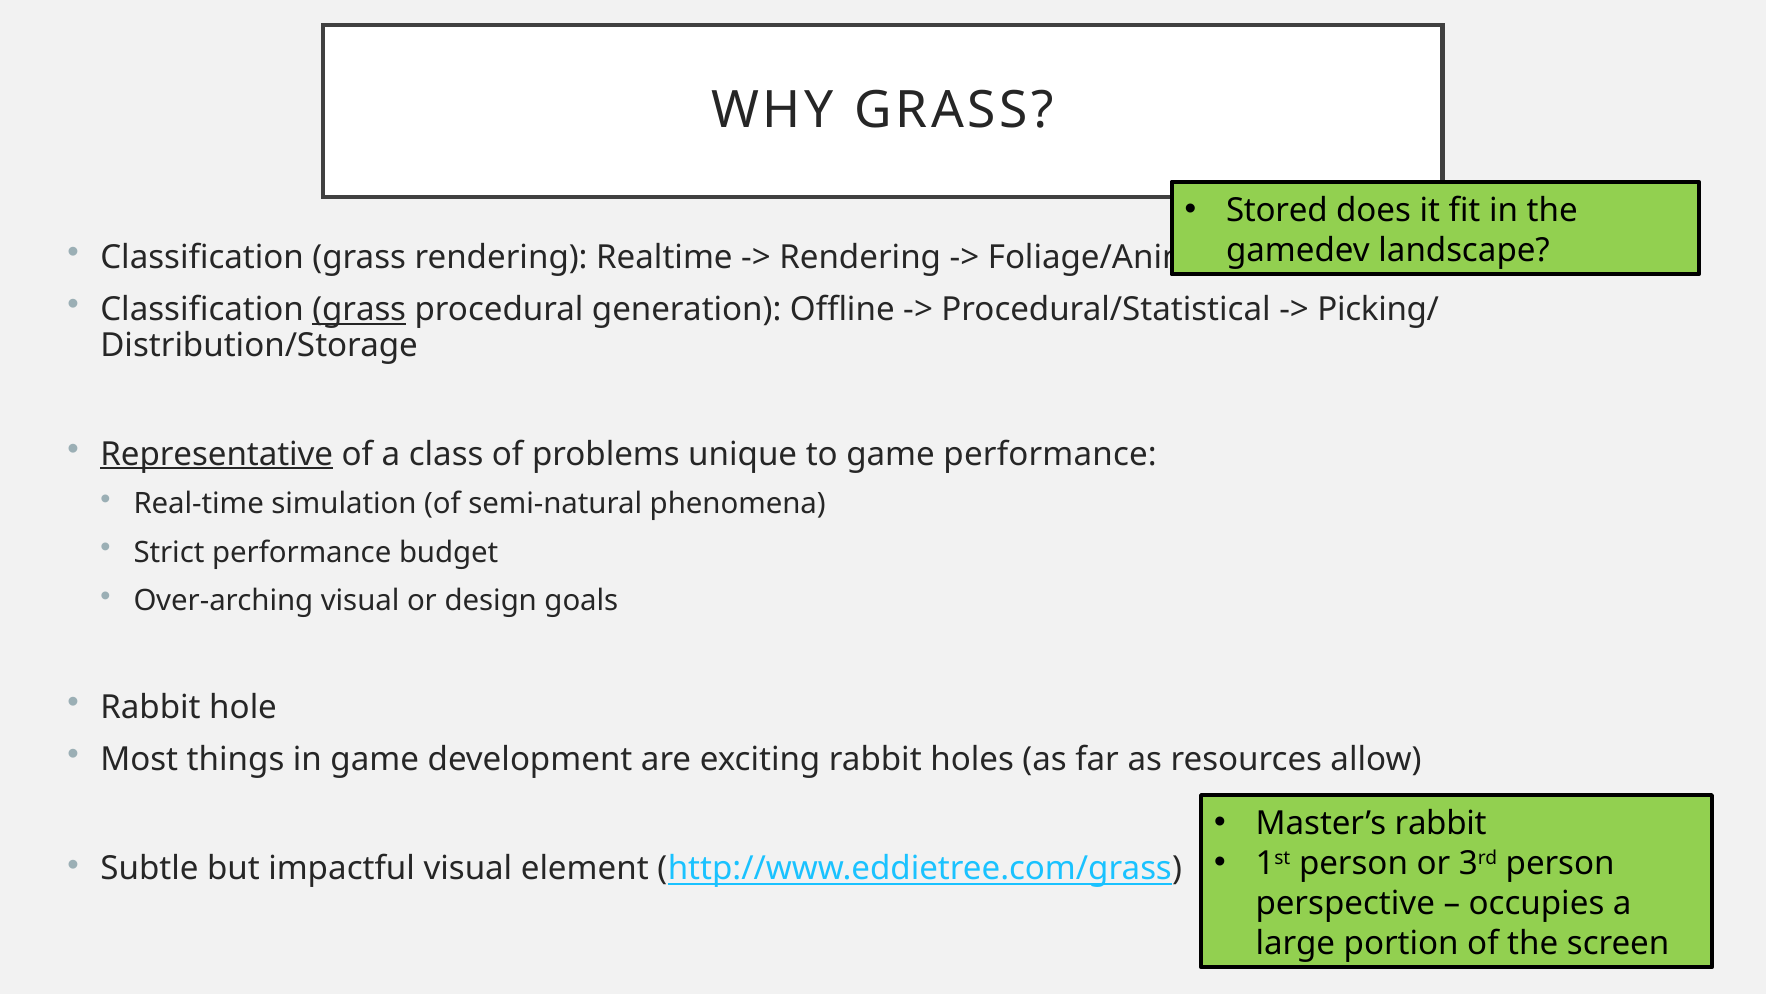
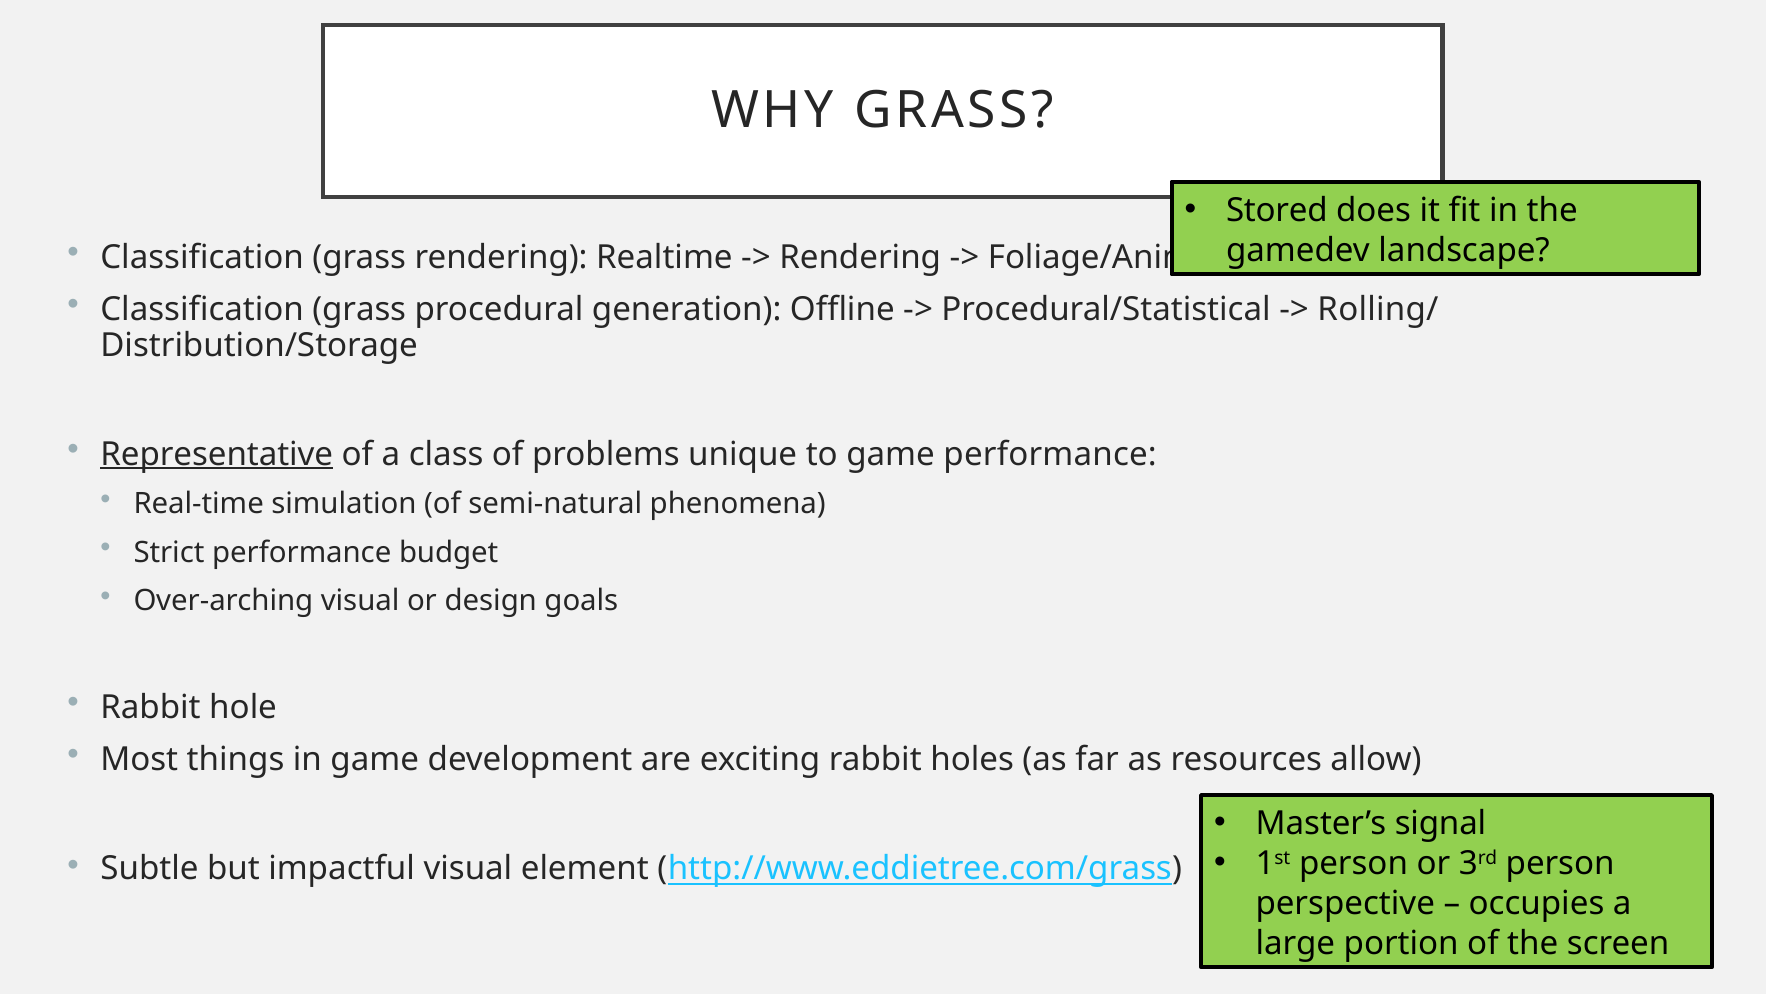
grass at (359, 310) underline: present -> none
Picking/: Picking/ -> Rolling/
Master’s rabbit: rabbit -> signal
